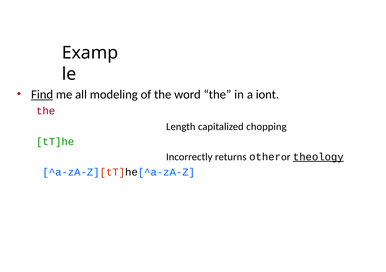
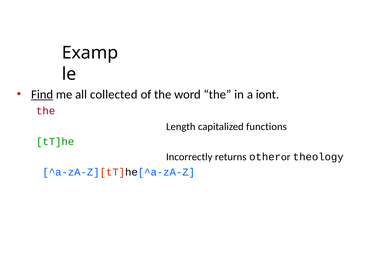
modeling: modeling -> collected
chopping: chopping -> functions
theology underline: present -> none
